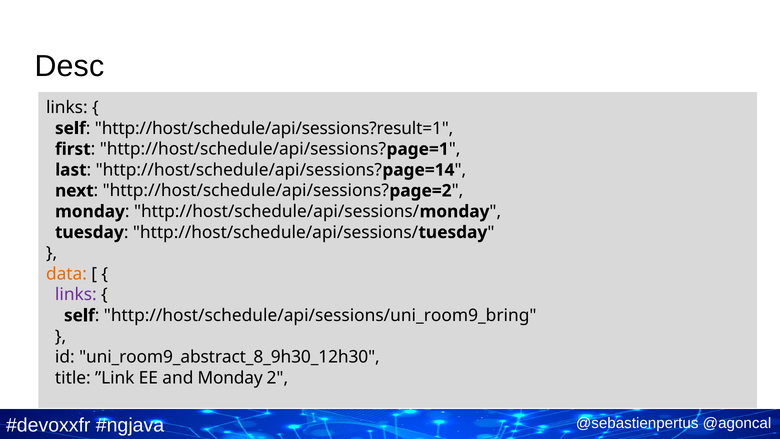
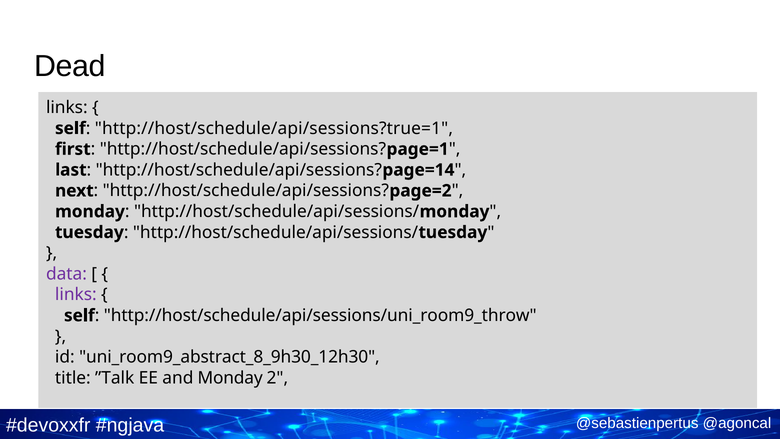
Desc: Desc -> Dead
http://host/schedule/api/sessions?result=1: http://host/schedule/api/sessions?result=1 -> http://host/schedule/api/sessions?true=1
data colour: orange -> purple
http://host/schedule/api/sessions/uni_room9_bring: http://host/schedule/api/sessions/uni_room9_bring -> http://host/schedule/api/sessions/uni_room9_throw
”Link: ”Link -> ”Talk
